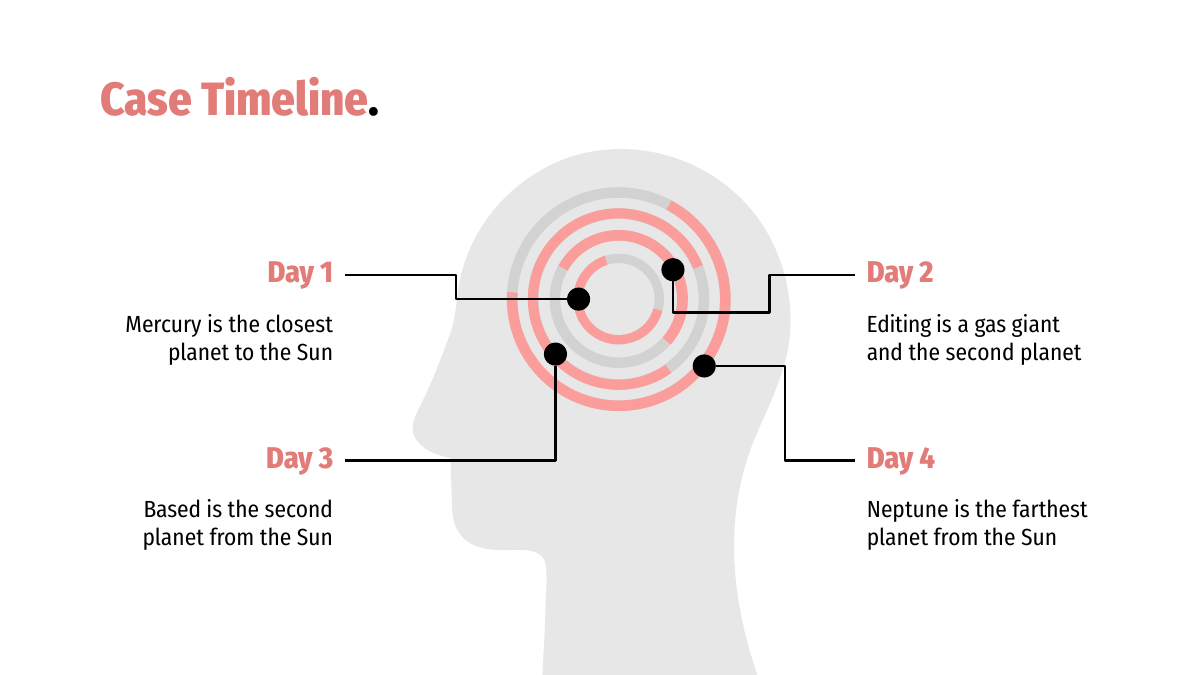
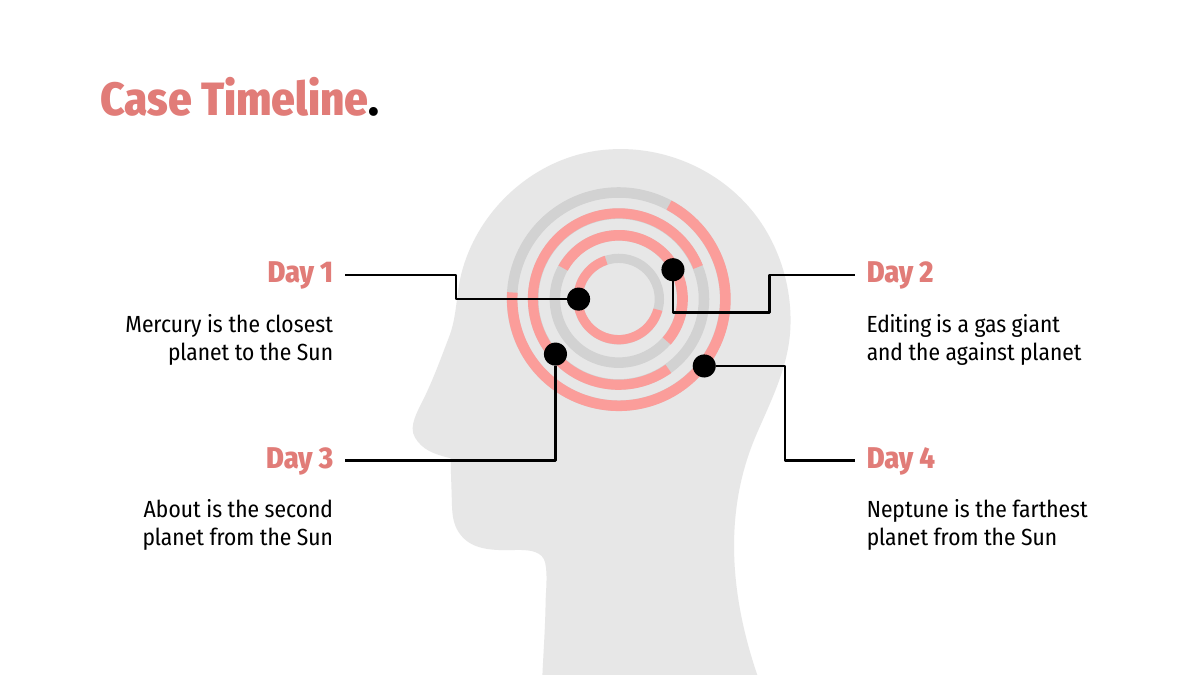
and the second: second -> against
Based: Based -> About
